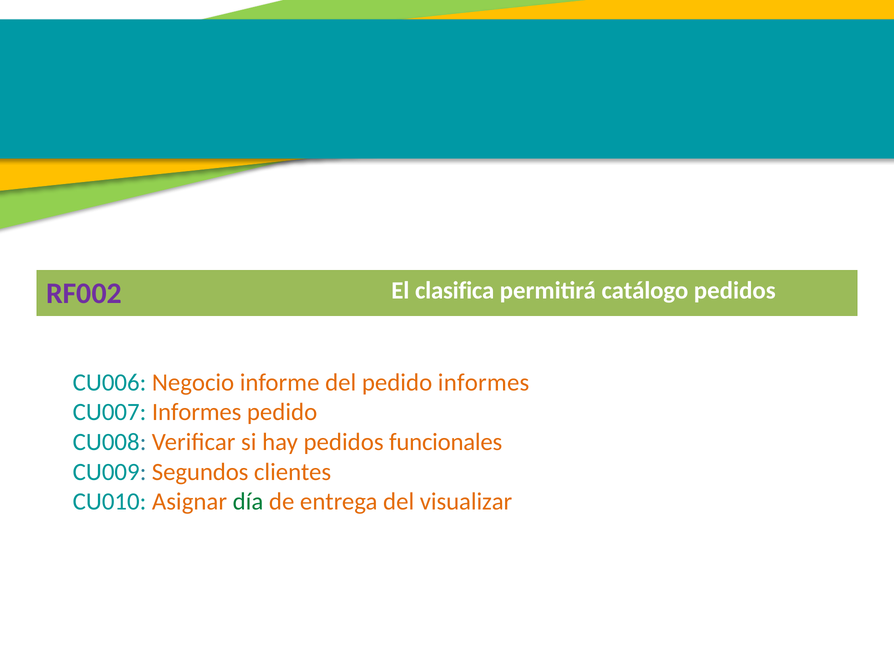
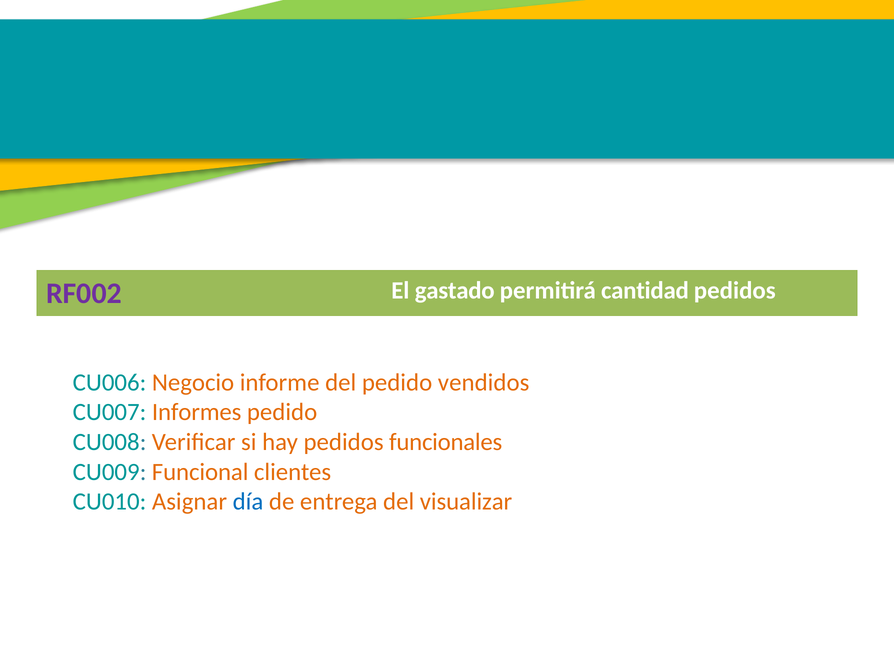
clasifica: clasifica -> gastado
catálogo: catálogo -> cantidad
pedido informes: informes -> vendidos
Segundos: Segundos -> Funcional
día colour: green -> blue
